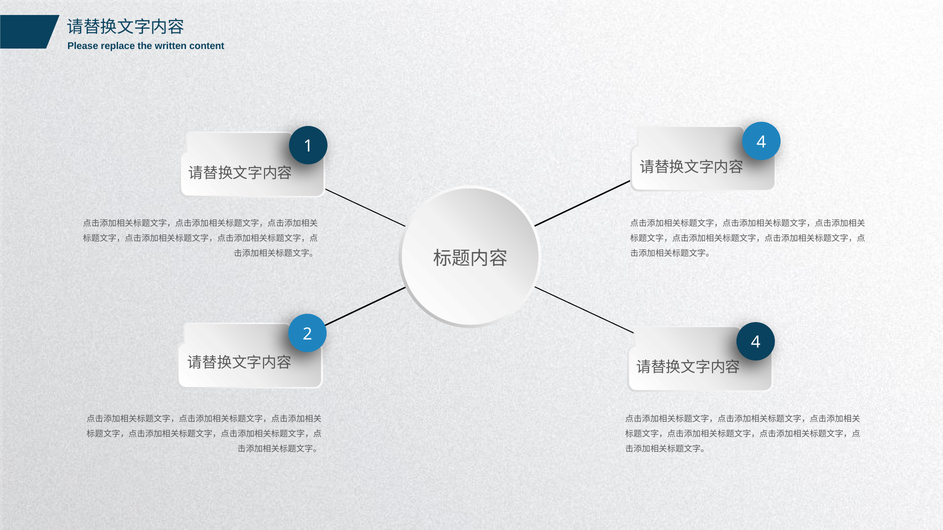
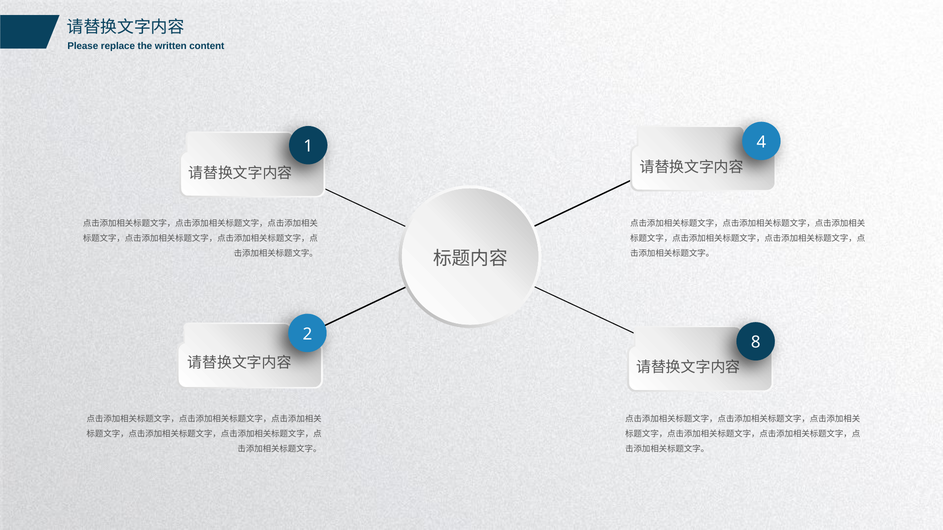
2 4: 4 -> 8
